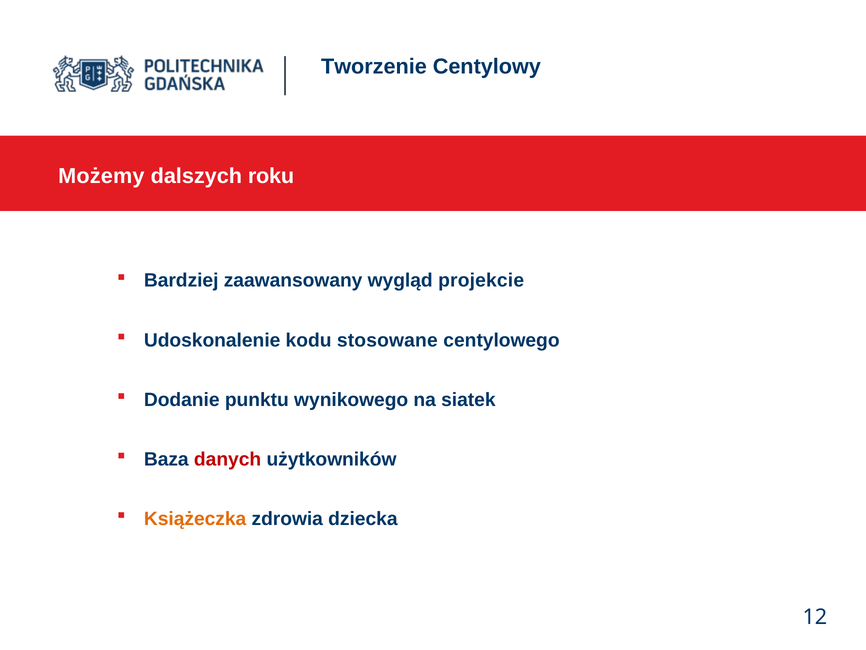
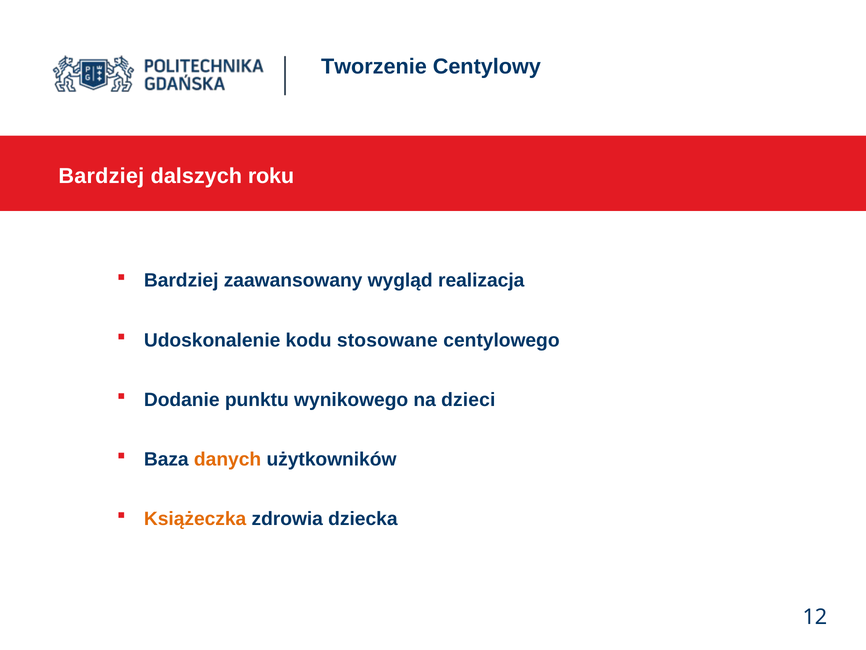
Możemy at (101, 176): Możemy -> Bardziej
projekcie: projekcie -> realizacja
siatek: siatek -> dzieci
danych colour: red -> orange
